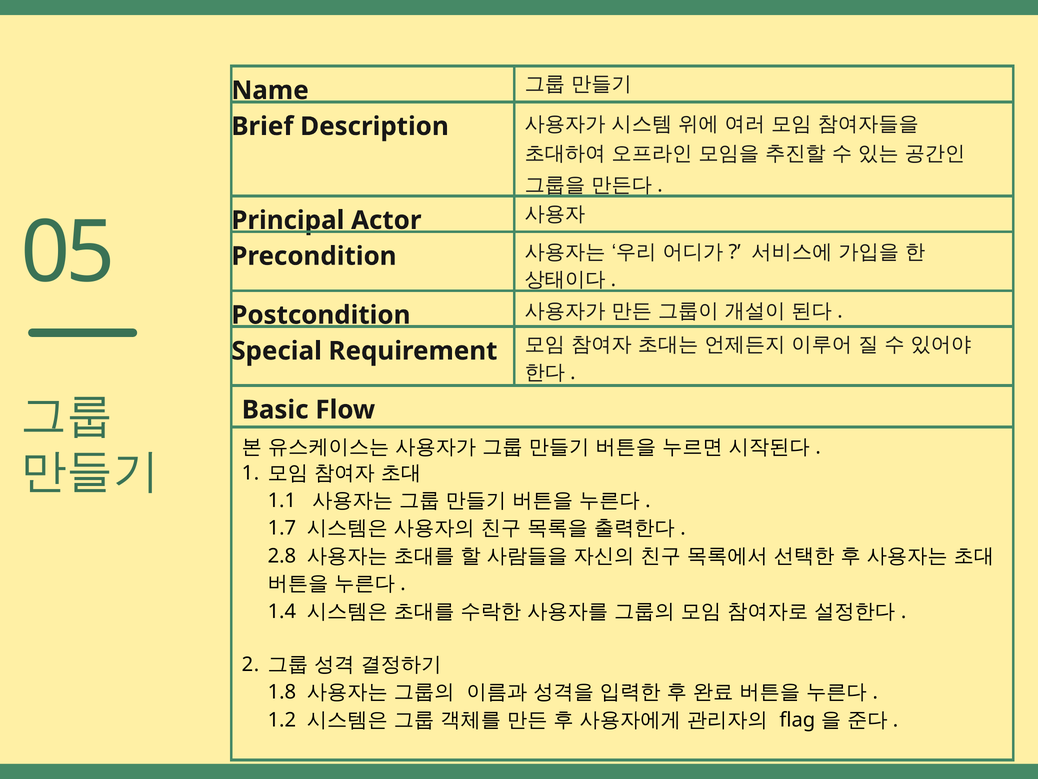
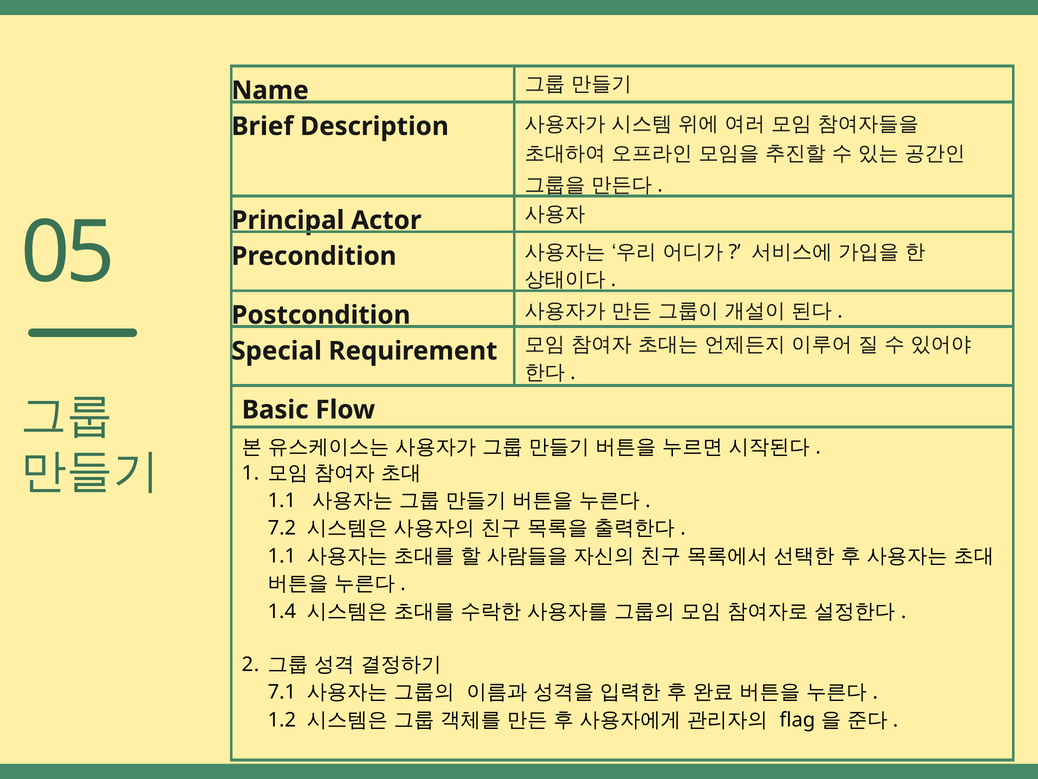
1.7: 1.7 -> 7.2
2.8 at (282, 556): 2.8 -> 1.1
1.8: 1.8 -> 7.1
